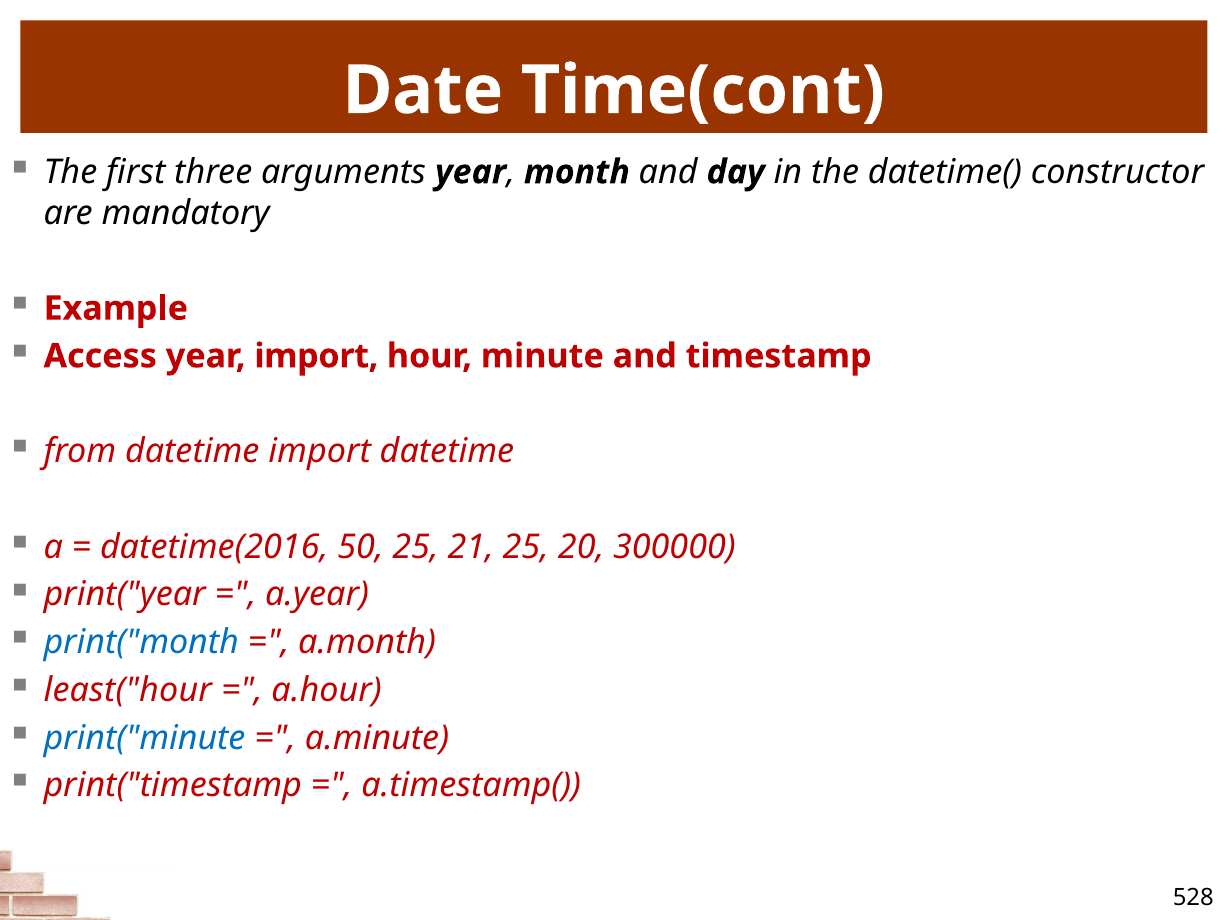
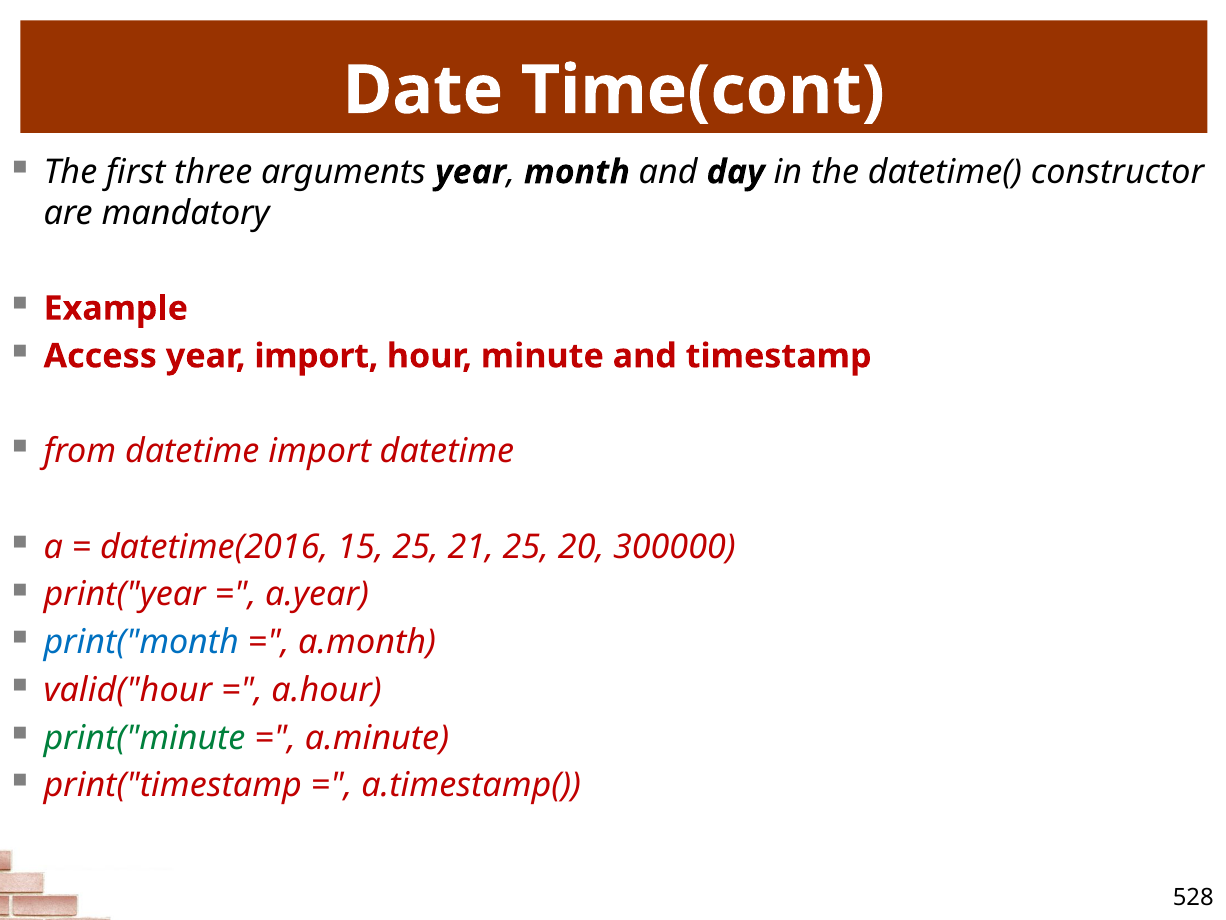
50: 50 -> 15
least("hour: least("hour -> valid("hour
print("minute colour: blue -> green
